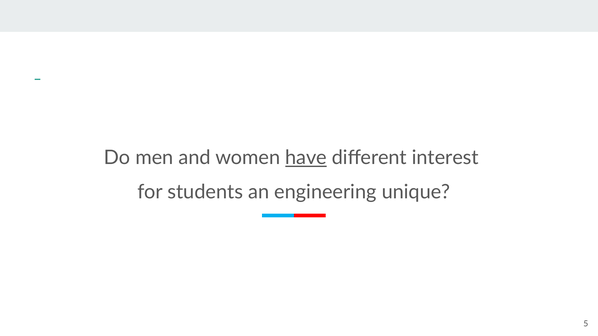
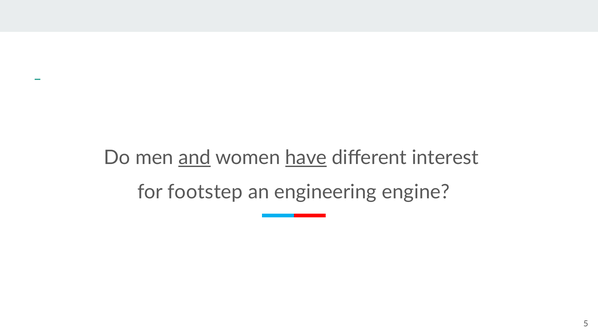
and underline: none -> present
students: students -> footstep
unique: unique -> engine
